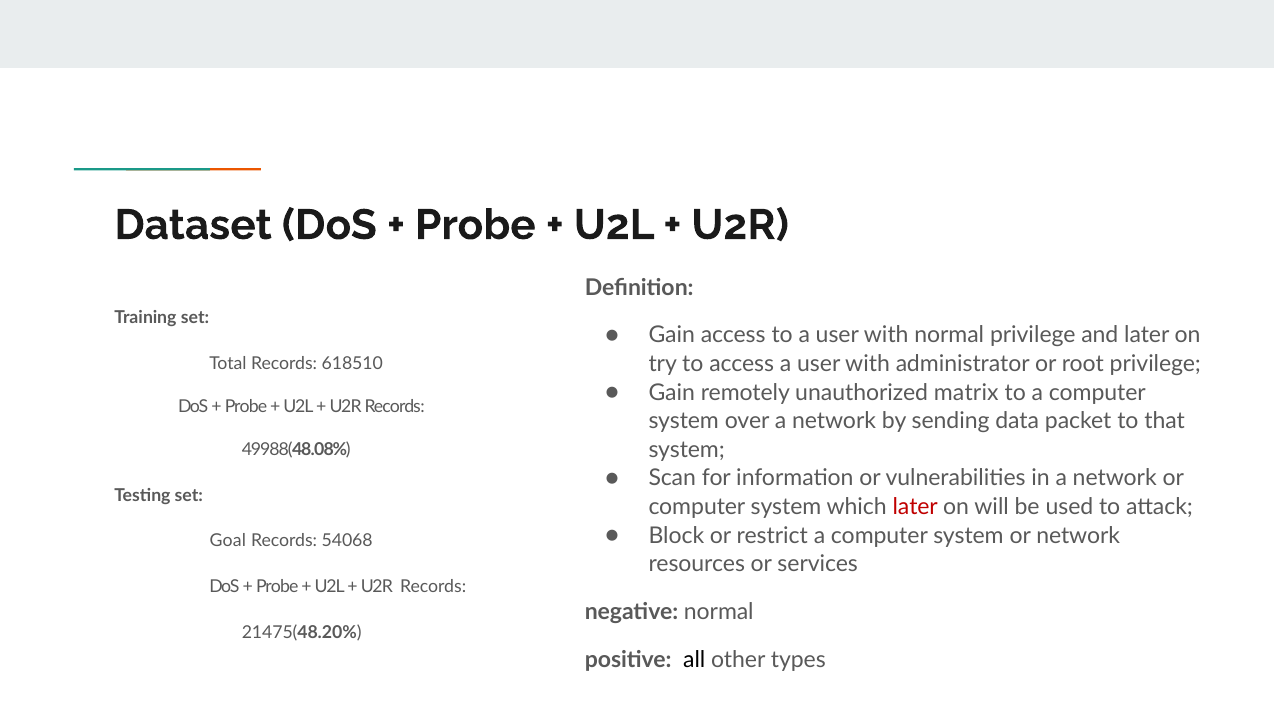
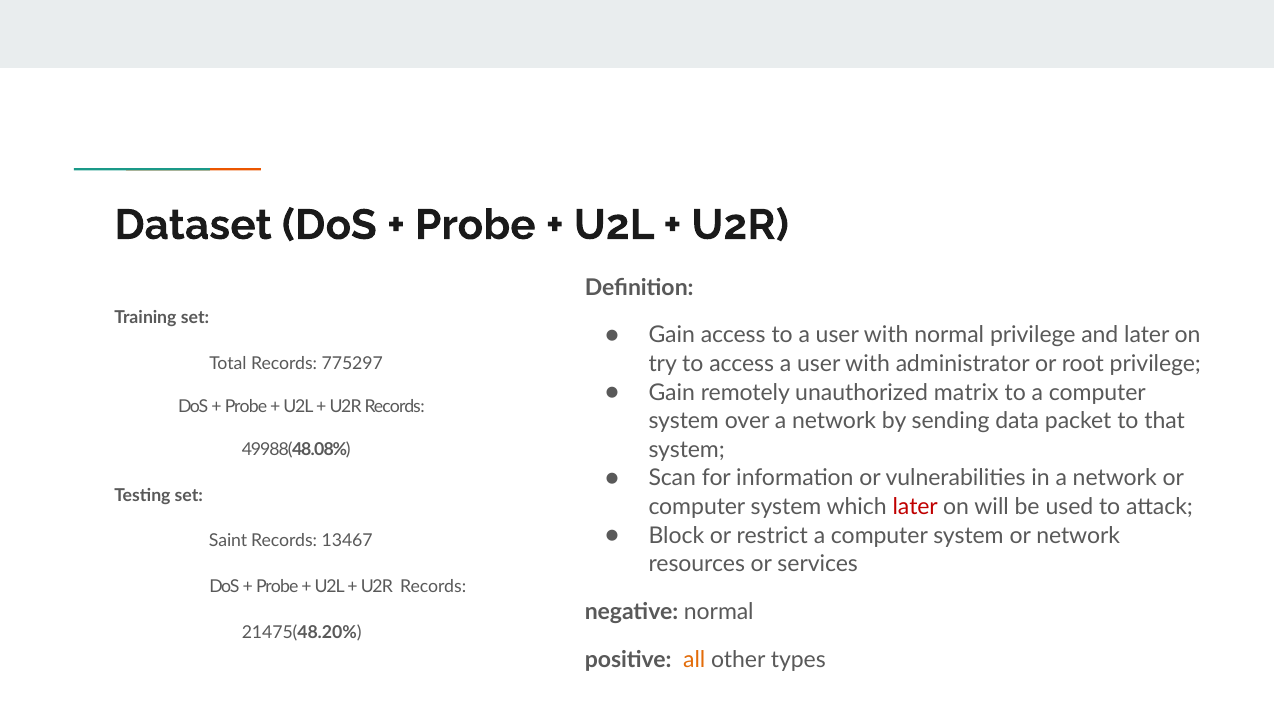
618510: 618510 -> 775297
Goal: Goal -> Saint
54068: 54068 -> 13467
all colour: black -> orange
